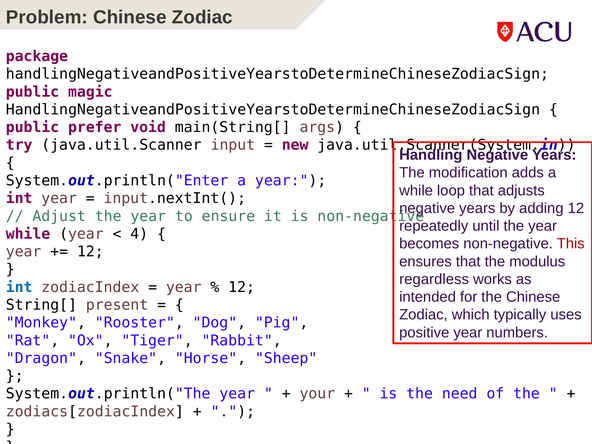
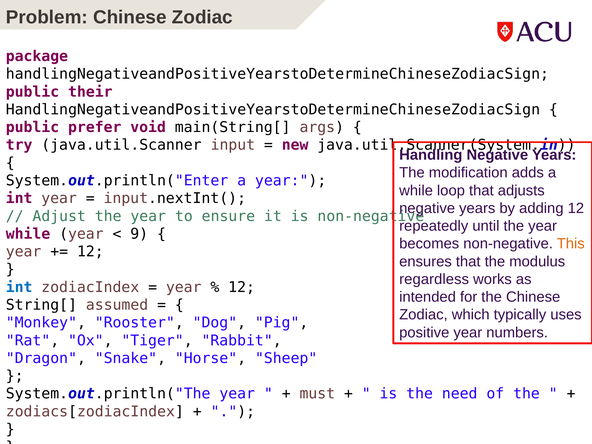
magic: magic -> their
4: 4 -> 9
This colour: red -> orange
present: present -> assumed
your: your -> must
